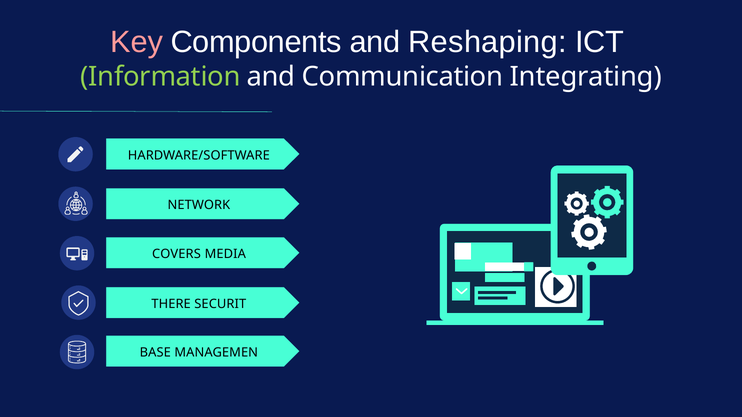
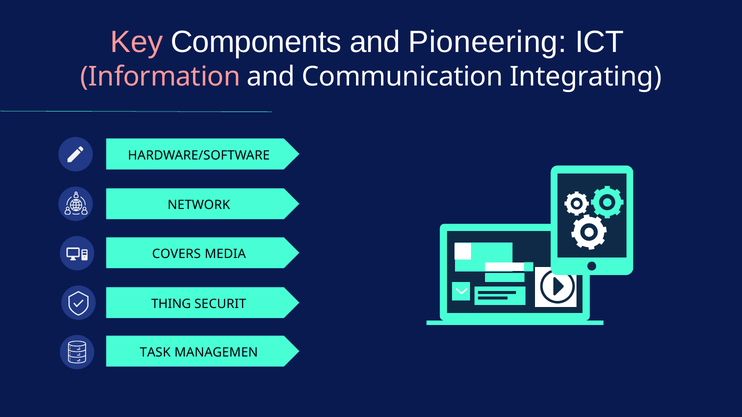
Reshaping: Reshaping -> Pioneering
Information colour: light green -> pink
THERE: THERE -> THING
BASE: BASE -> TASK
